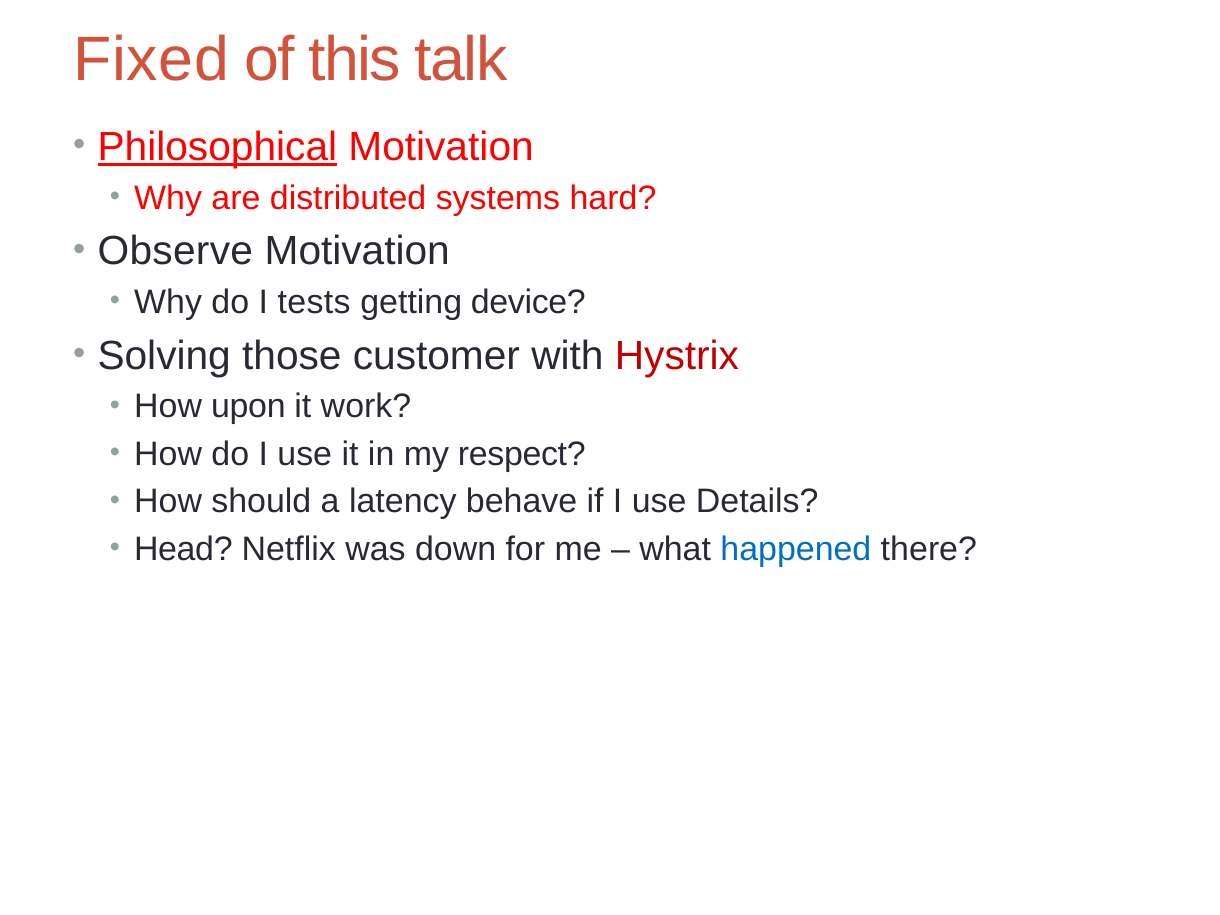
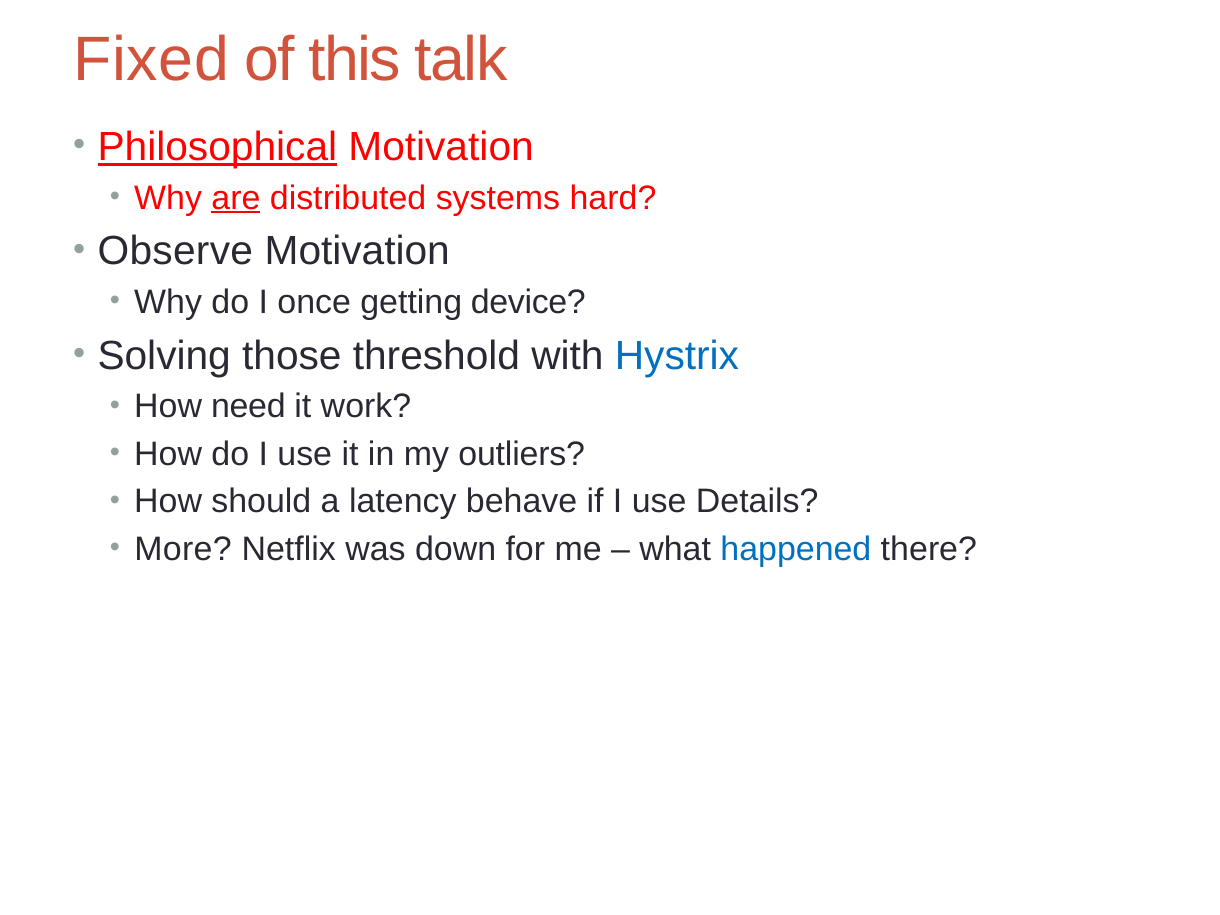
are underline: none -> present
tests: tests -> once
customer: customer -> threshold
Hystrix colour: red -> blue
upon: upon -> need
respect: respect -> outliers
Head: Head -> More
